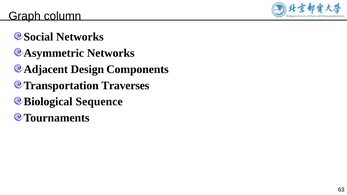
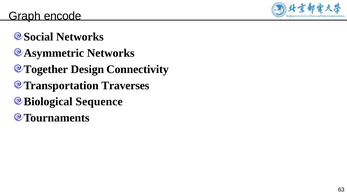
column: column -> encode
Adjacent: Adjacent -> Together
Components: Components -> Connectivity
